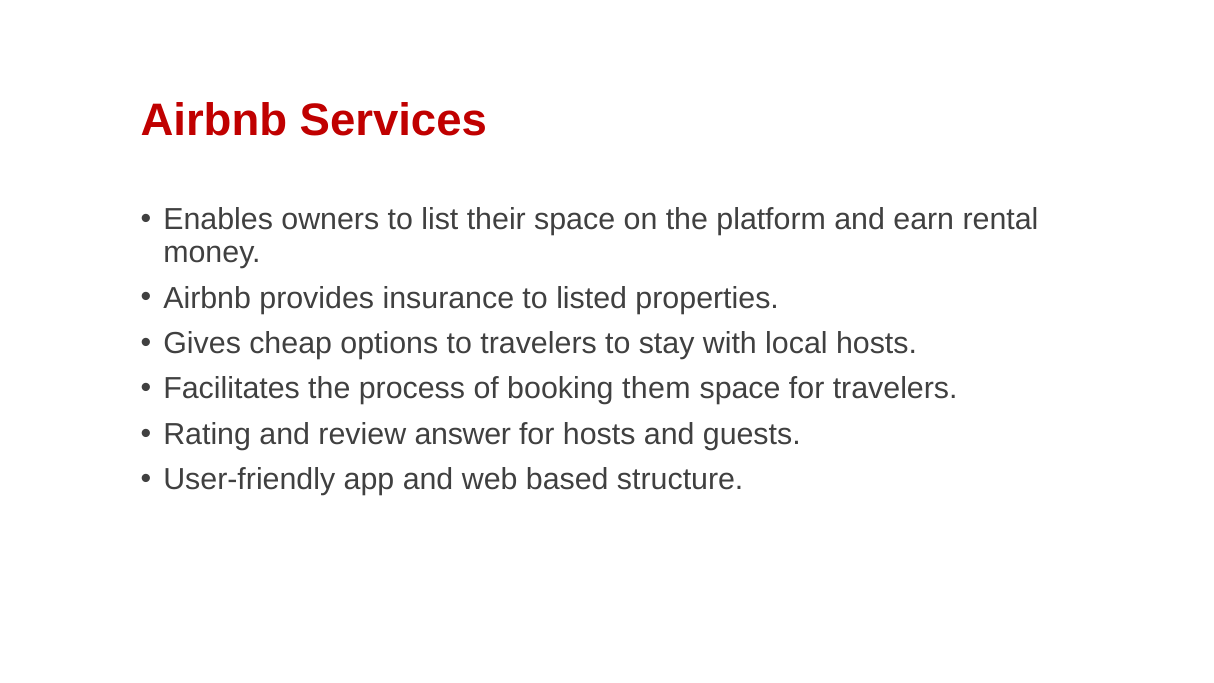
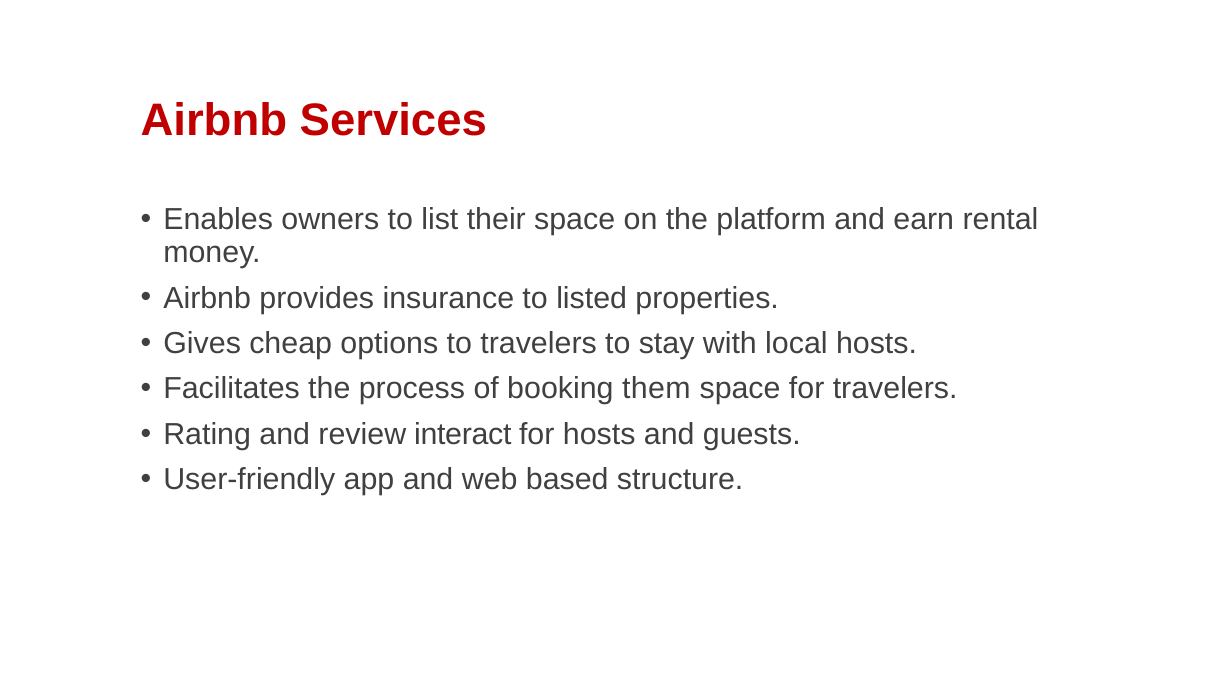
answer: answer -> interact
